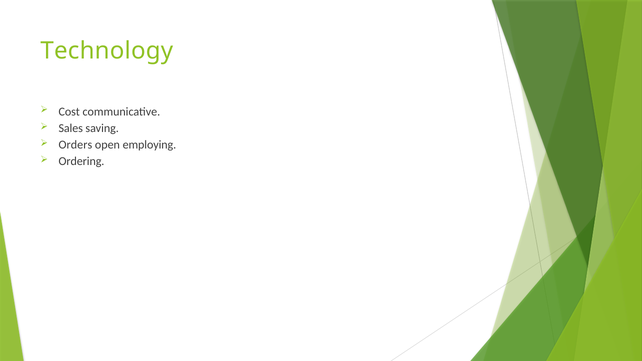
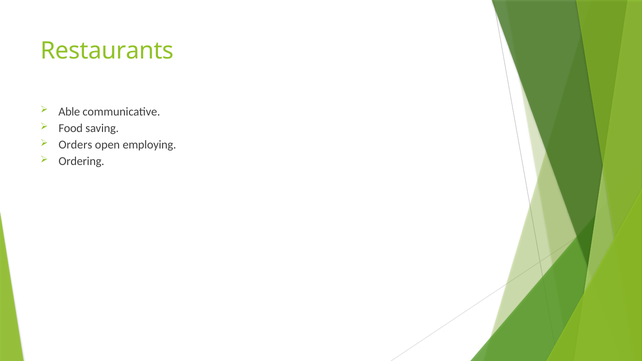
Technology: Technology -> Restaurants
Cost: Cost -> Able
Sales: Sales -> Food
